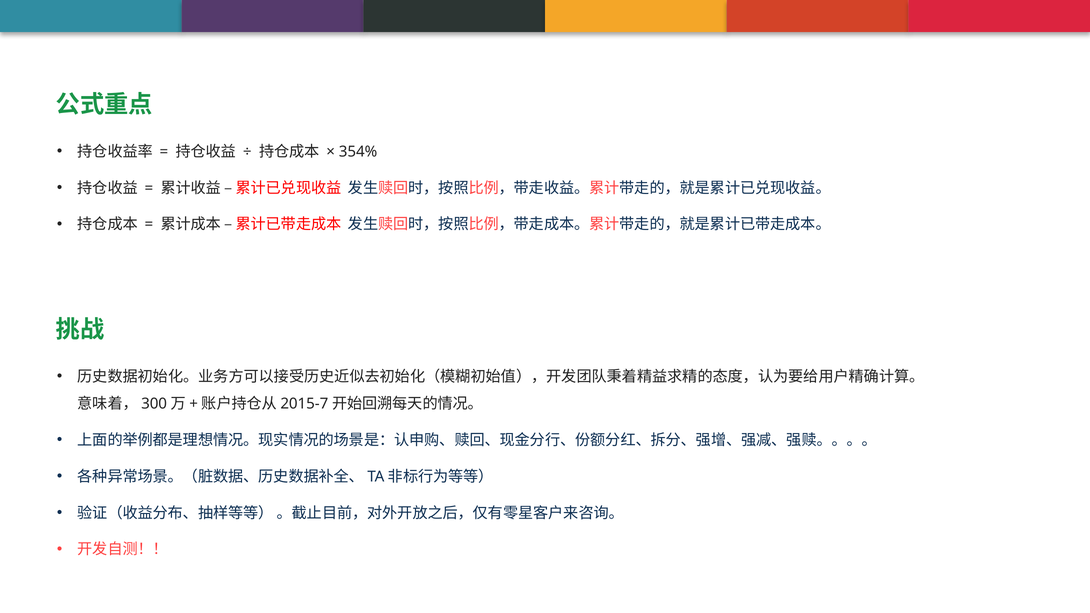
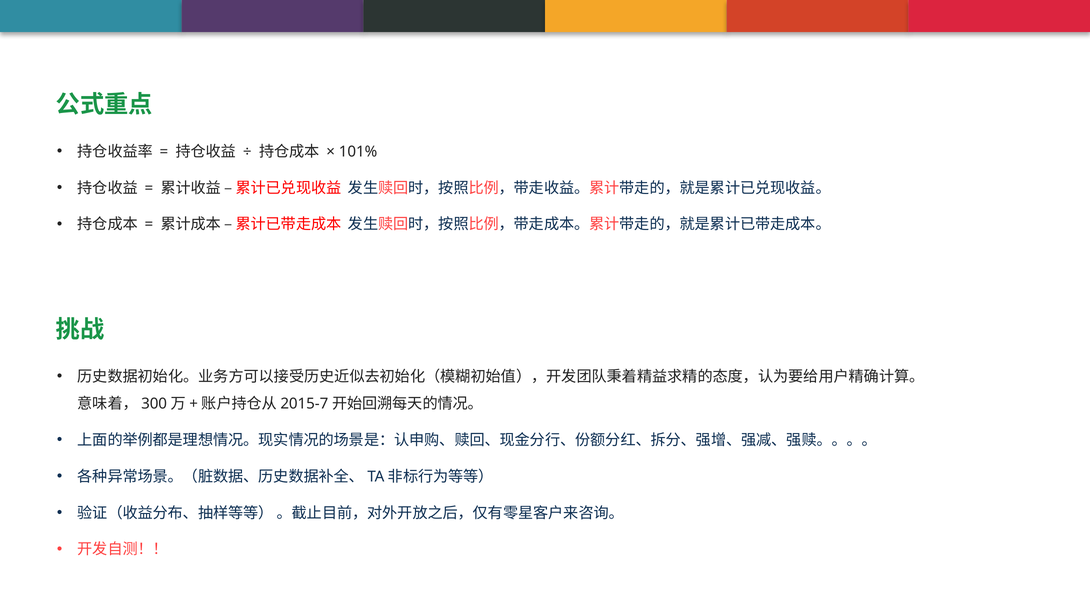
354%: 354% -> 101%
